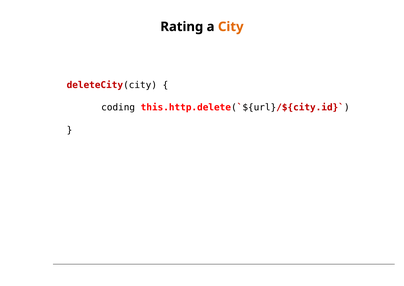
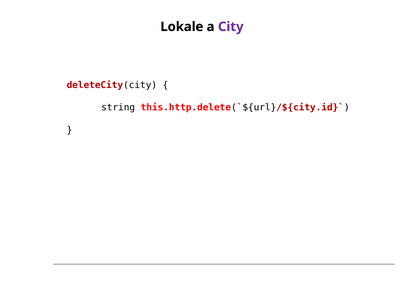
Rating: Rating -> Lokale
City colour: orange -> purple
coding: coding -> string
